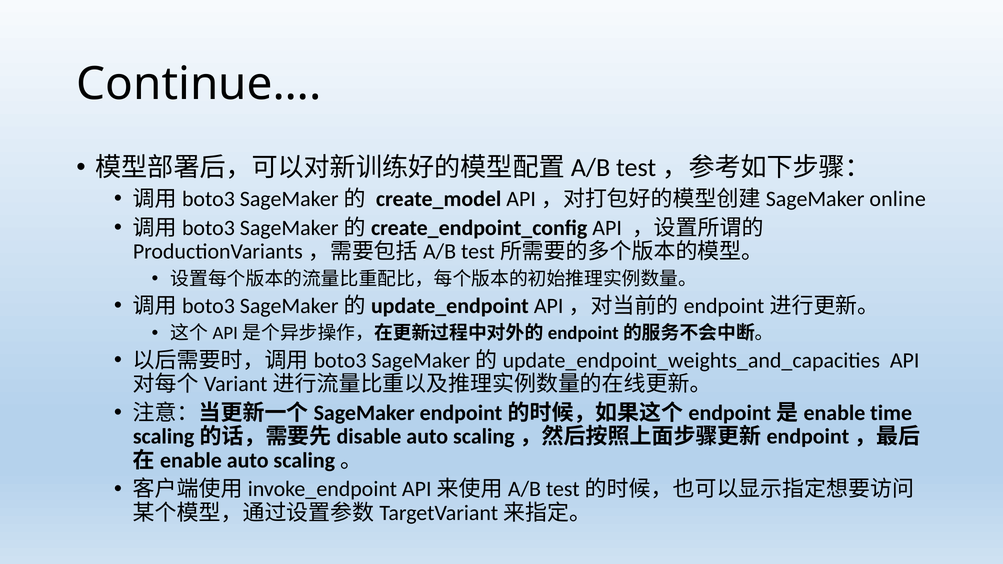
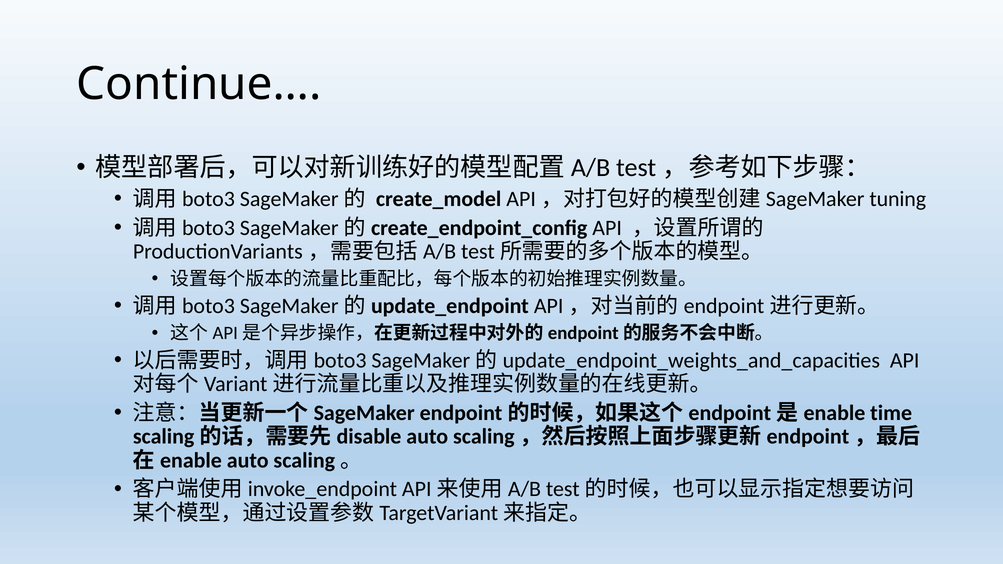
online: online -> tuning
